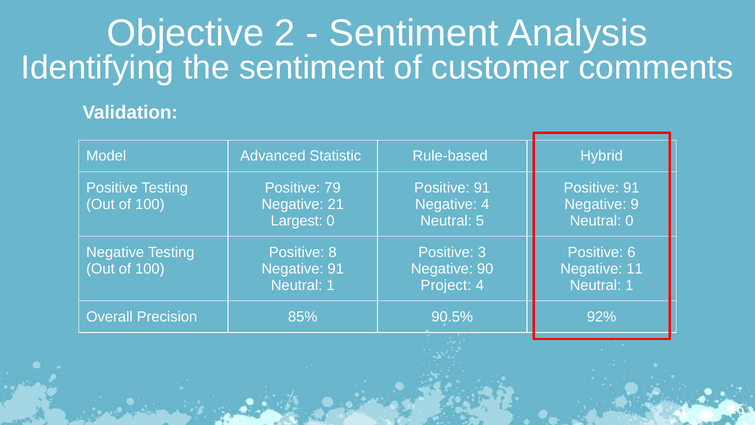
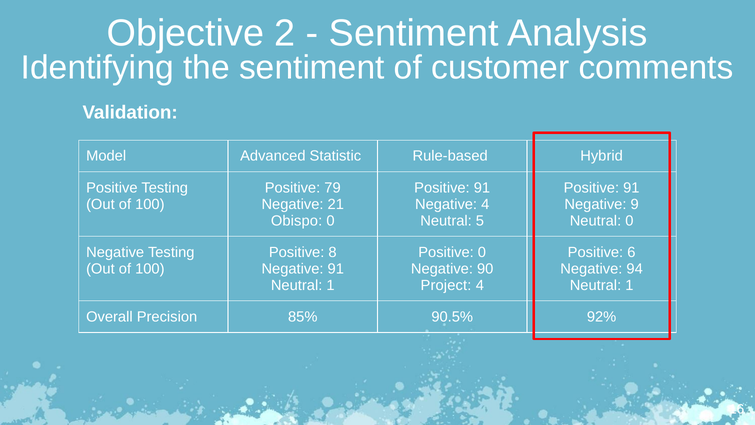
Largest: Largest -> Obispo
Positive 3: 3 -> 0
11: 11 -> 94
